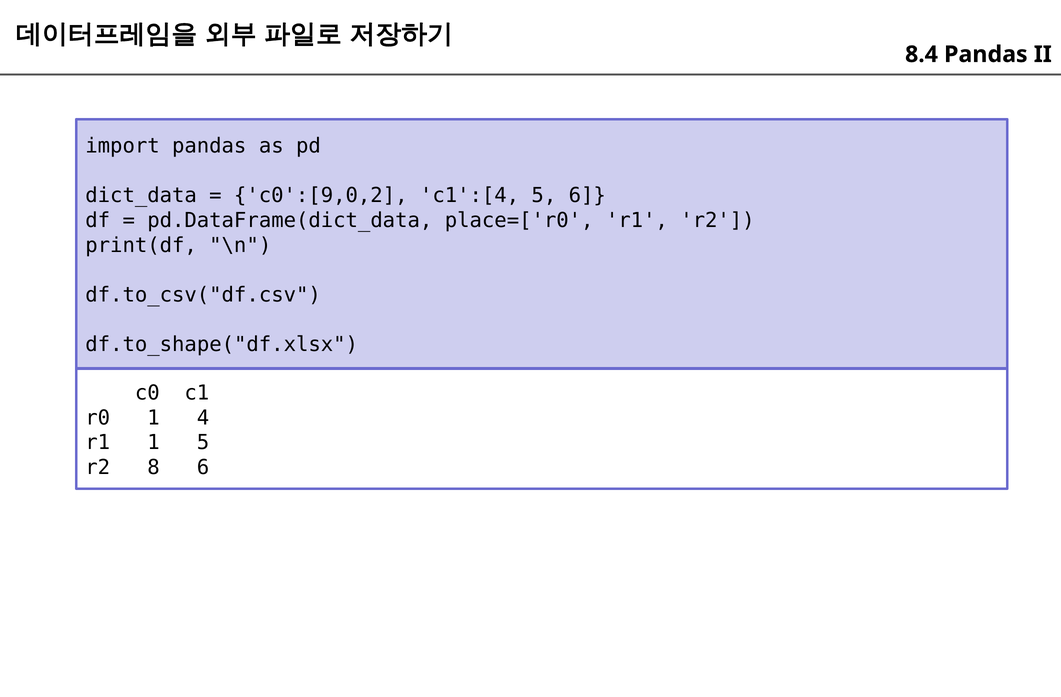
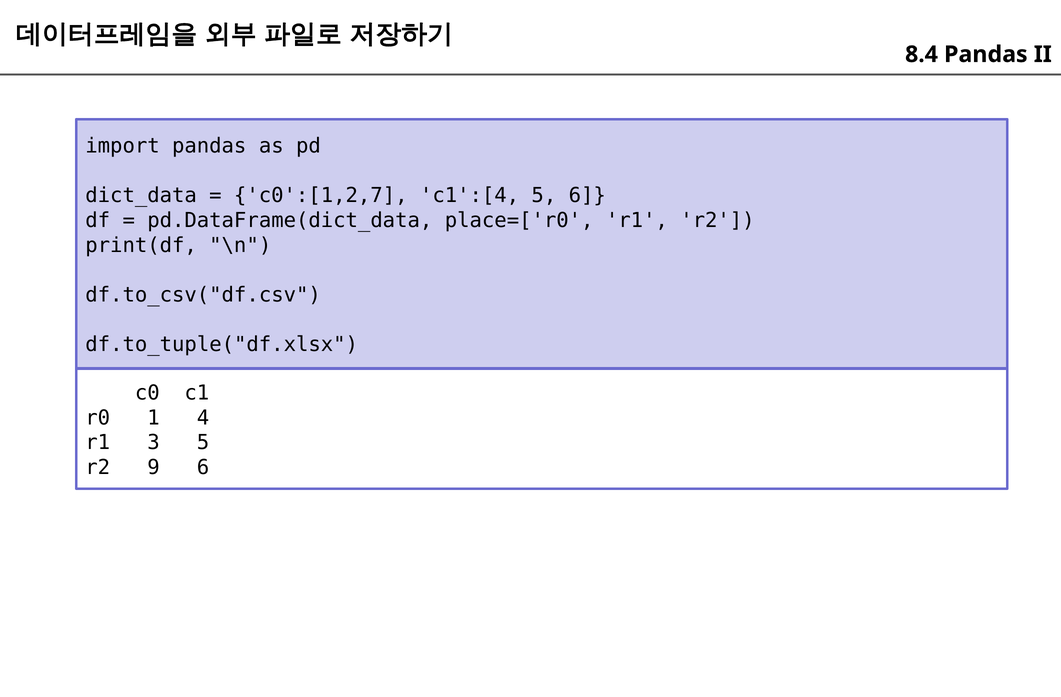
c0':[9,0,2: c0':[9,0,2 -> c0':[1,2,7
df.to_shape("df.xlsx: df.to_shape("df.xlsx -> df.to_tuple("df.xlsx
r1 1: 1 -> 3
8: 8 -> 9
